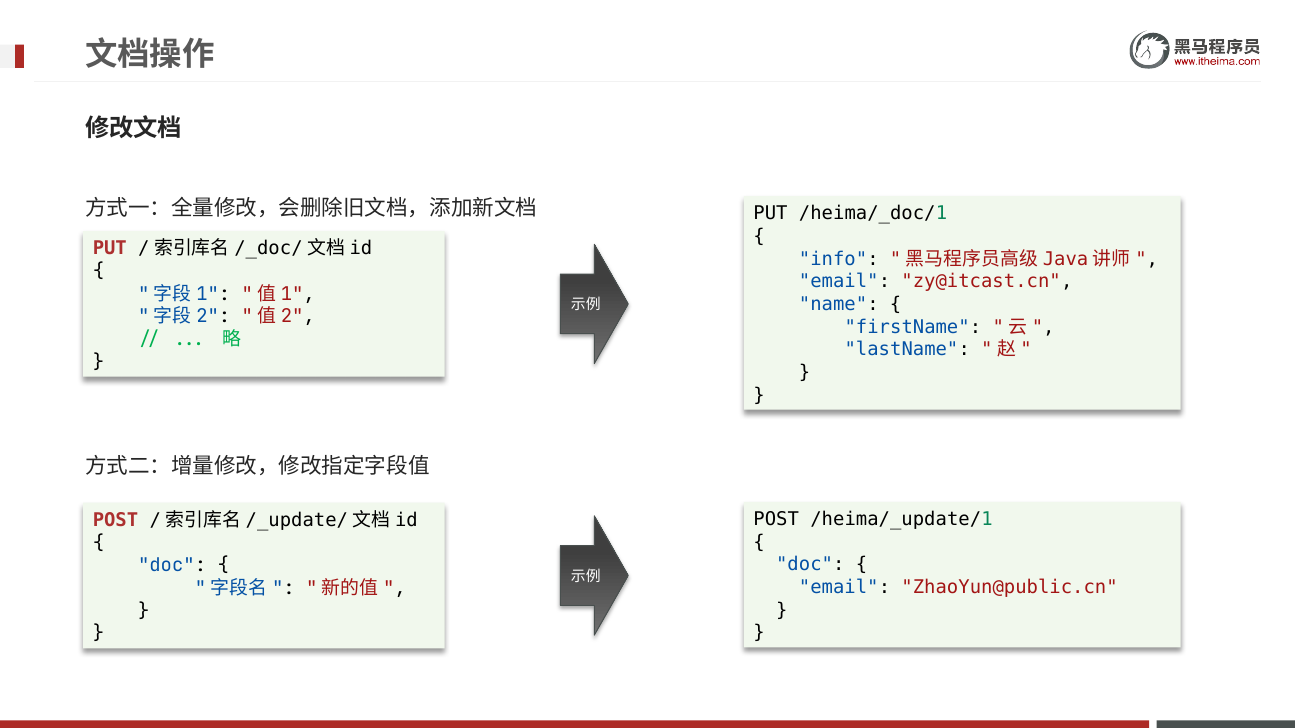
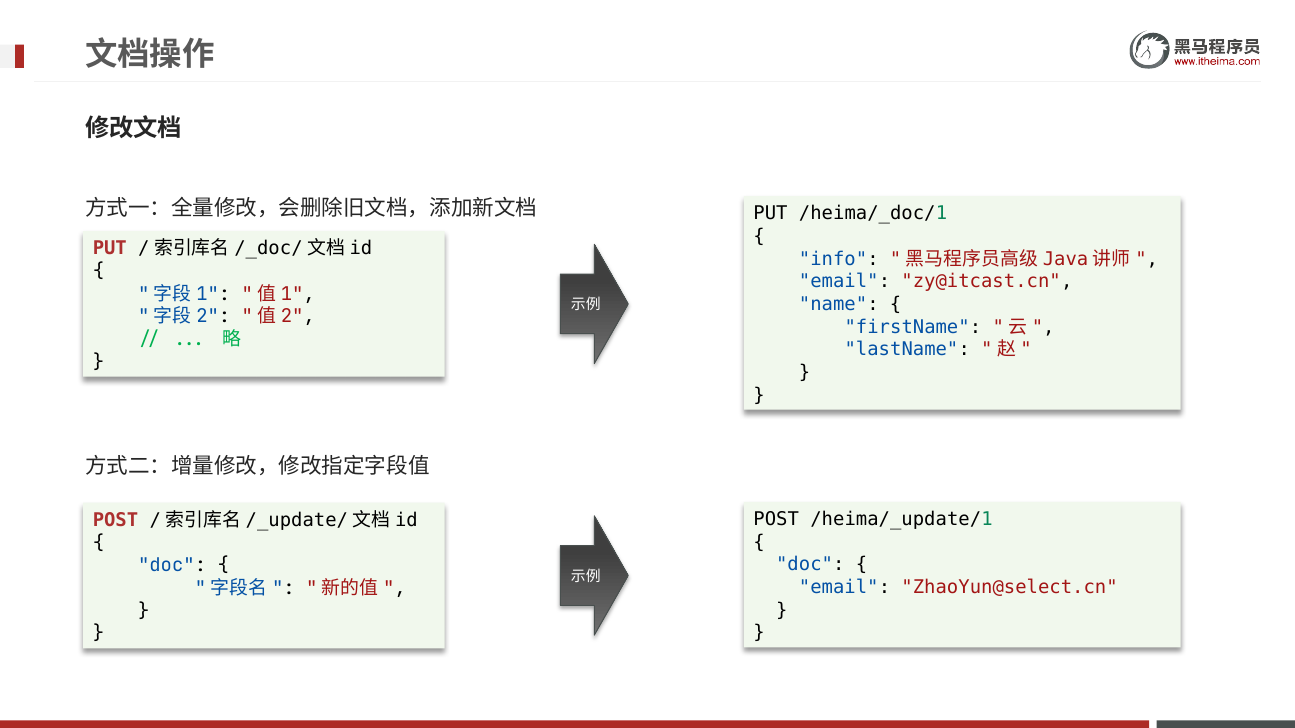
ZhaoYun@public.cn: ZhaoYun@public.cn -> ZhaoYun@select.cn
